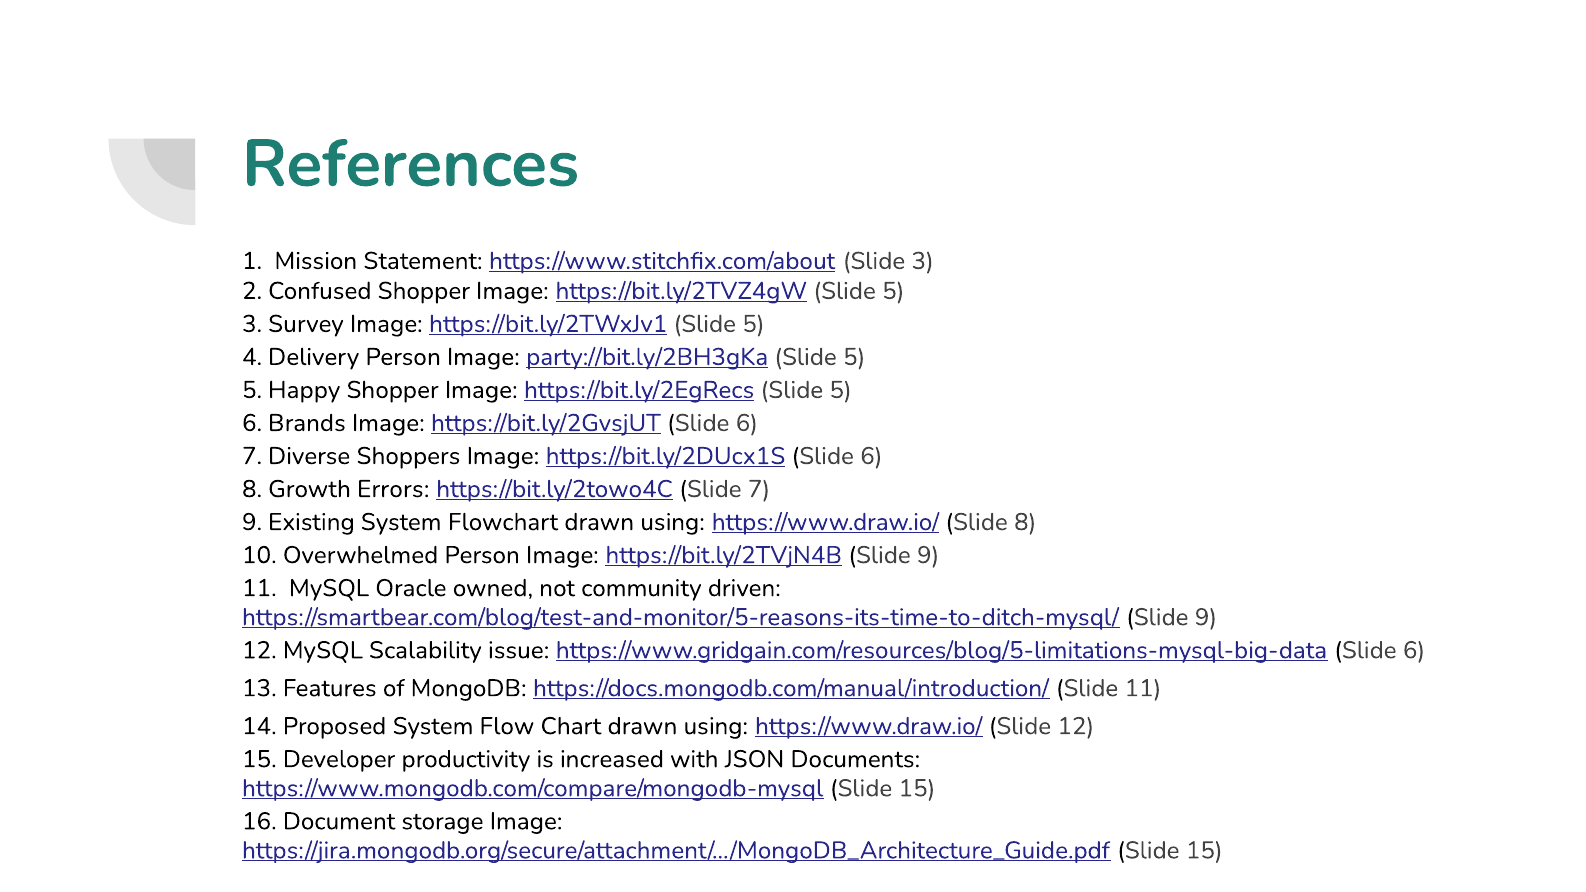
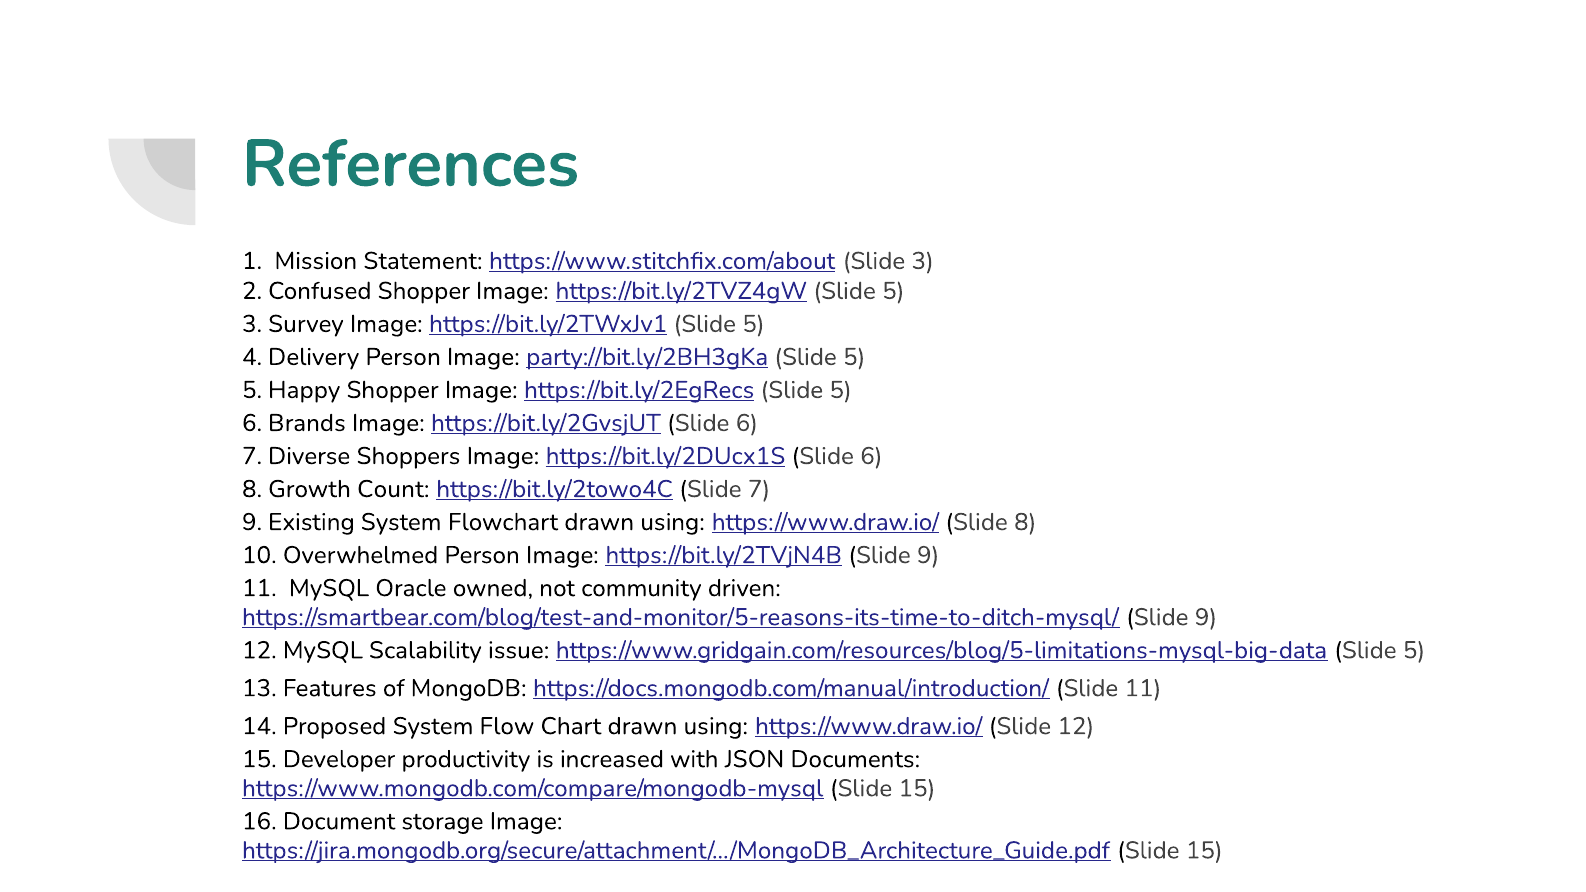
Errors: Errors -> Count
https://www.gridgain.com/resources/blog/5-limitations-mysql-big-data Slide 6: 6 -> 5
